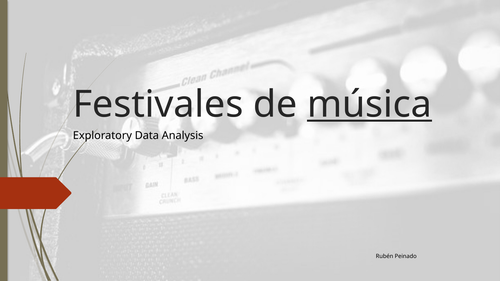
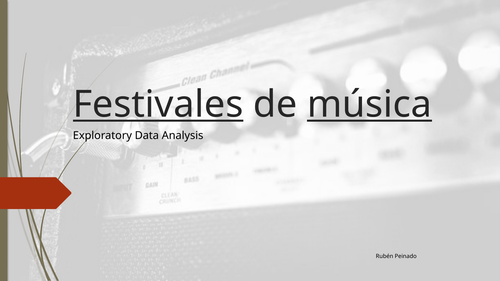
Festivales underline: none -> present
